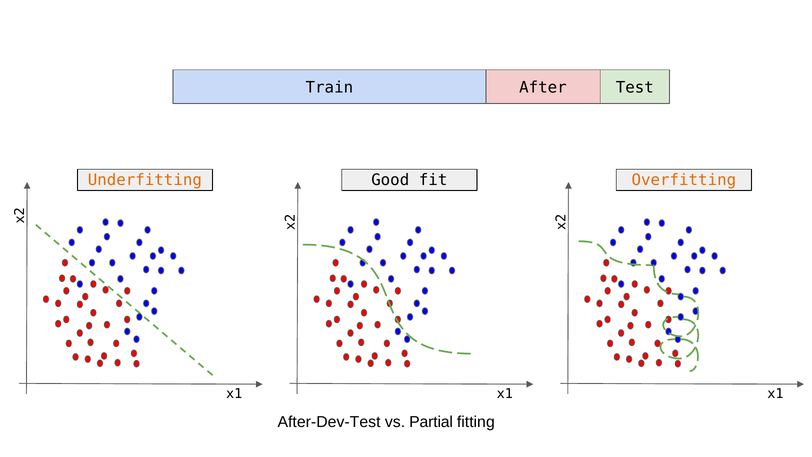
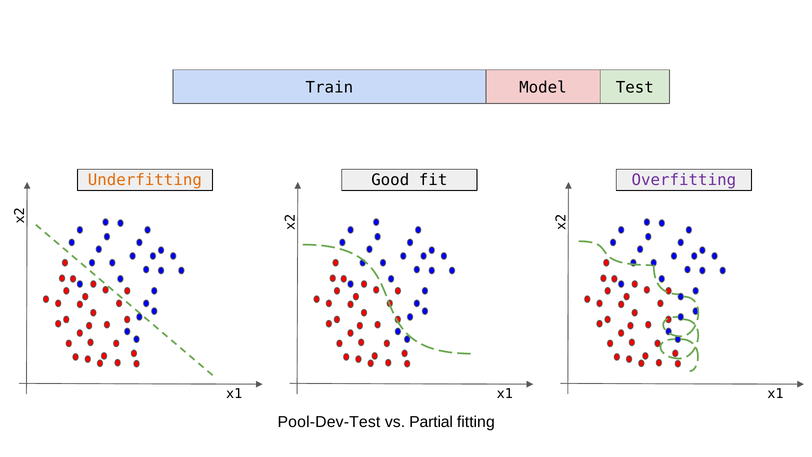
After: After -> Model
Overfitting colour: orange -> purple
After-Dev-Test: After-Dev-Test -> Pool-Dev-Test
